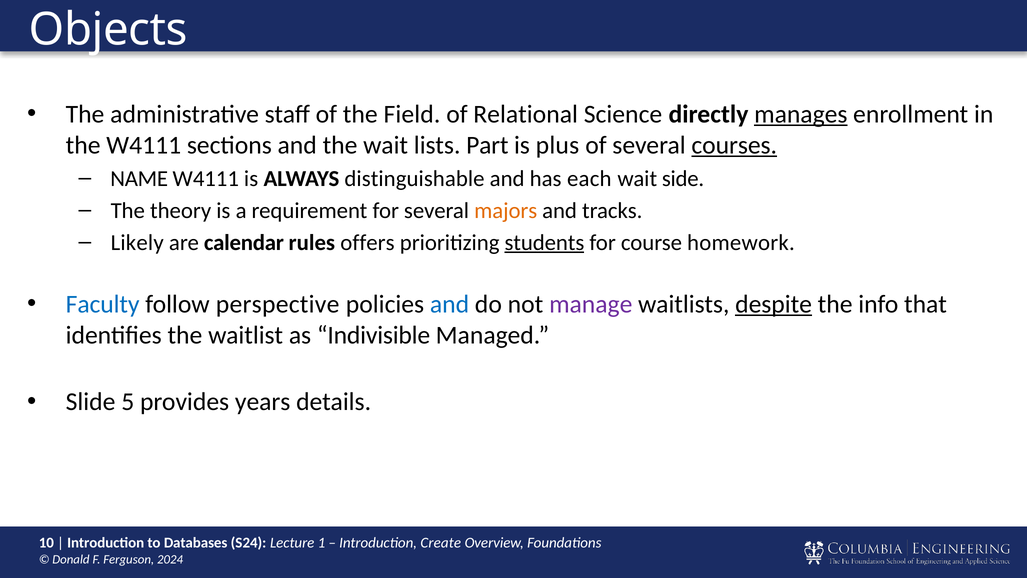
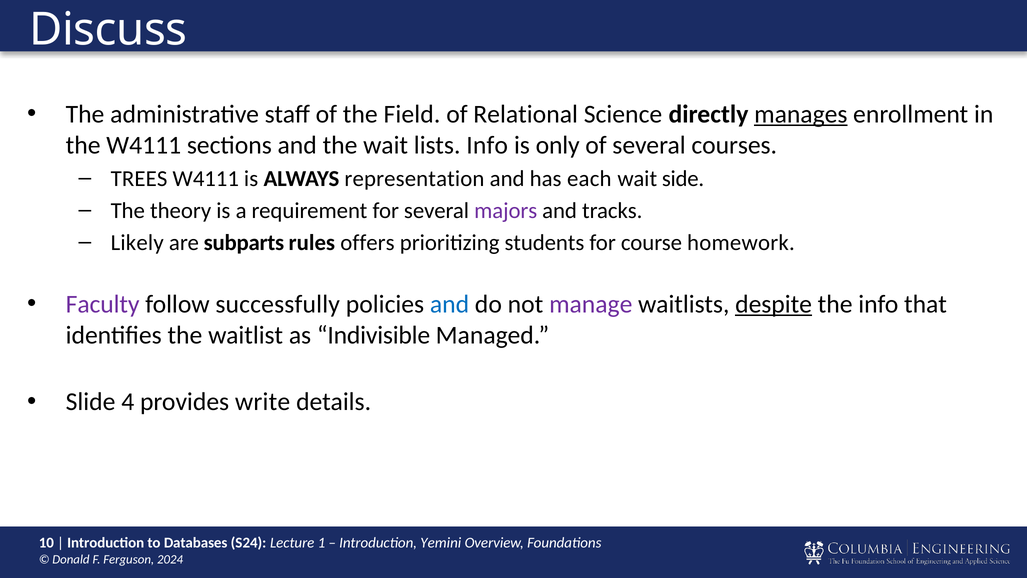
Objects: Objects -> Discuss
lists Part: Part -> Info
plus: plus -> only
courses underline: present -> none
NAME: NAME -> TREES
distinguishable: distinguishable -> representation
majors colour: orange -> purple
calendar: calendar -> subparts
students underline: present -> none
Faculty colour: blue -> purple
perspective: perspective -> successfully
5: 5 -> 4
years: years -> write
Create: Create -> Yemini
